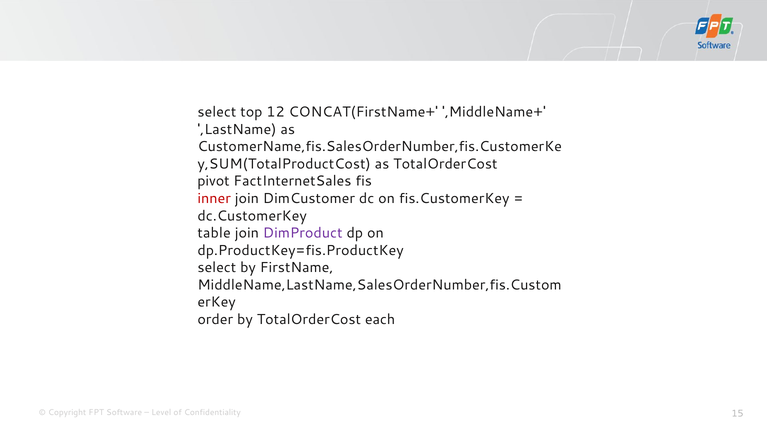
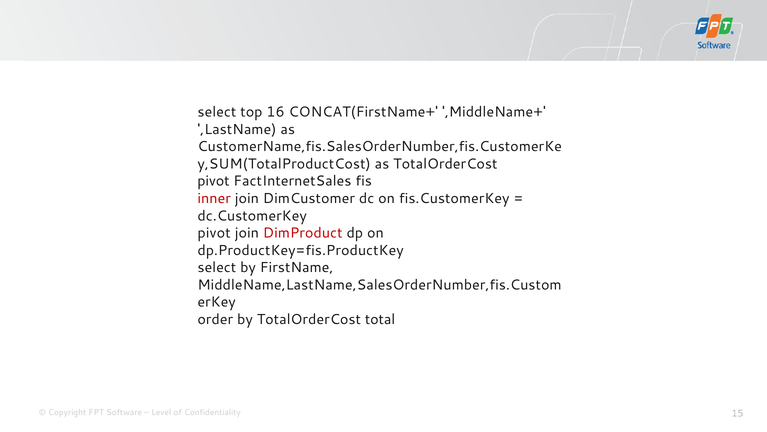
12: 12 -> 16
table at (214, 233): table -> pivot
DimProduct colour: purple -> red
each: each -> total
